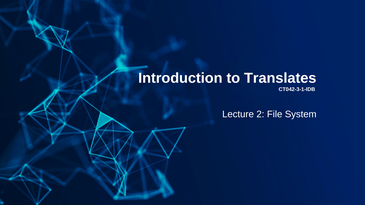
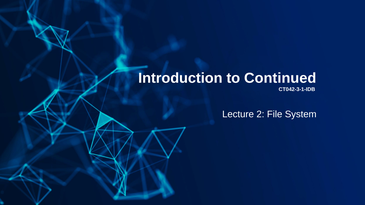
Translates: Translates -> Continued
